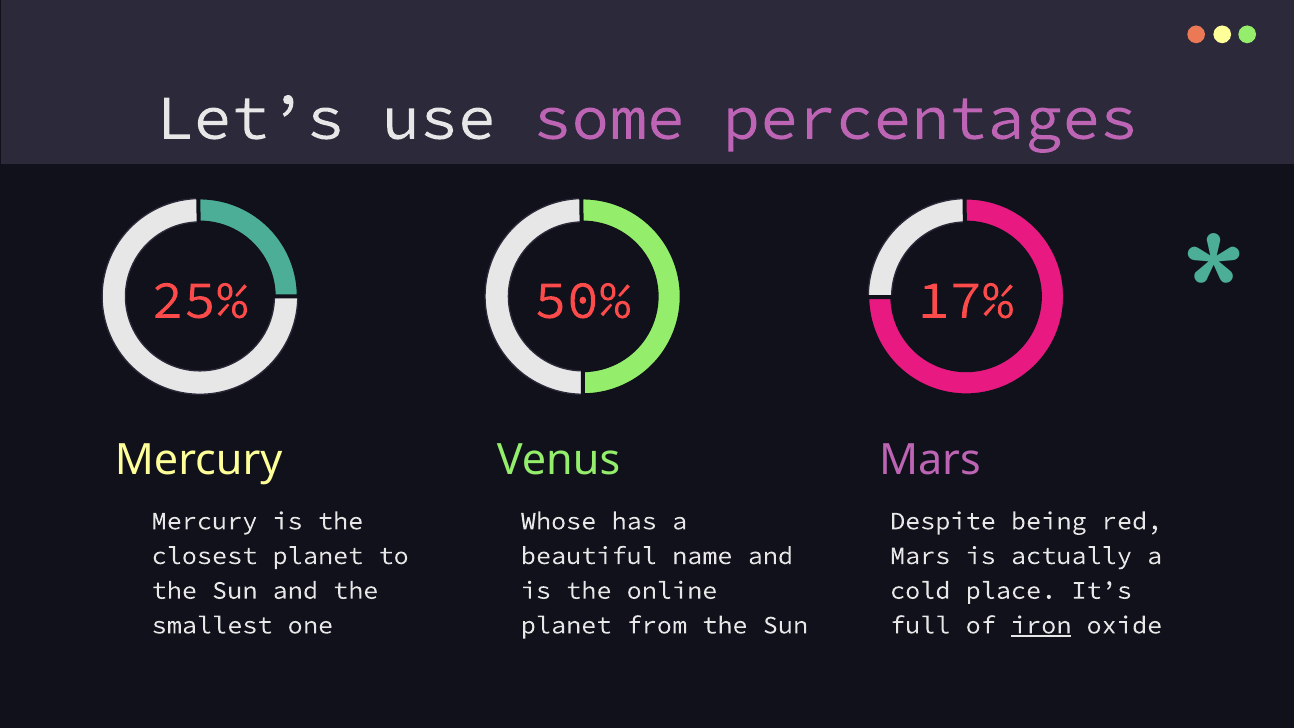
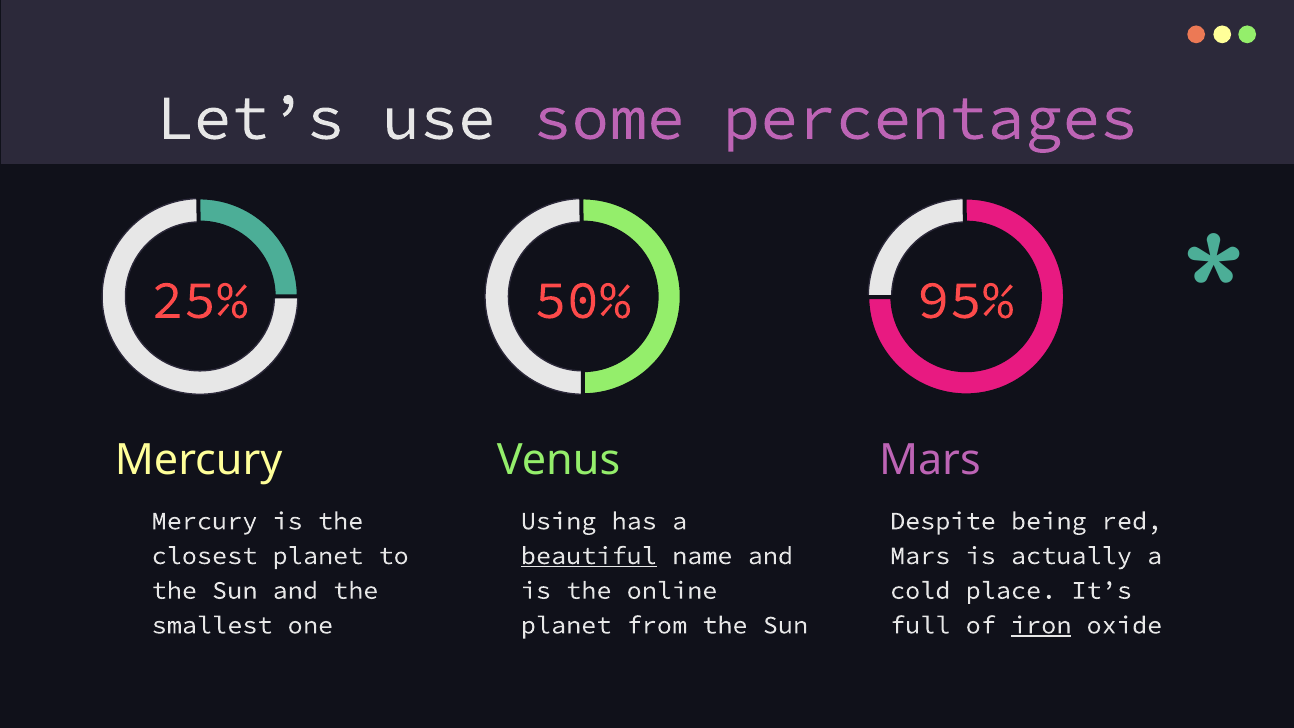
17%: 17% -> 95%
Whose: Whose -> Using
beautiful underline: none -> present
